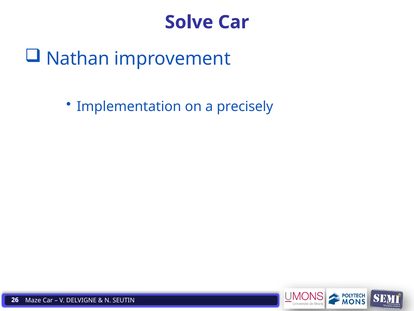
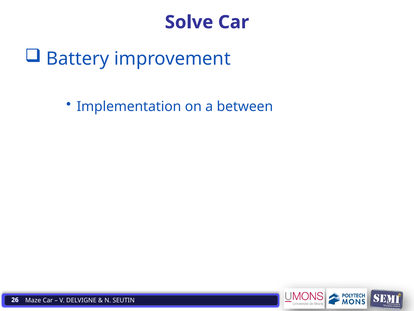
Nathan: Nathan -> Battery
precisely: precisely -> between
